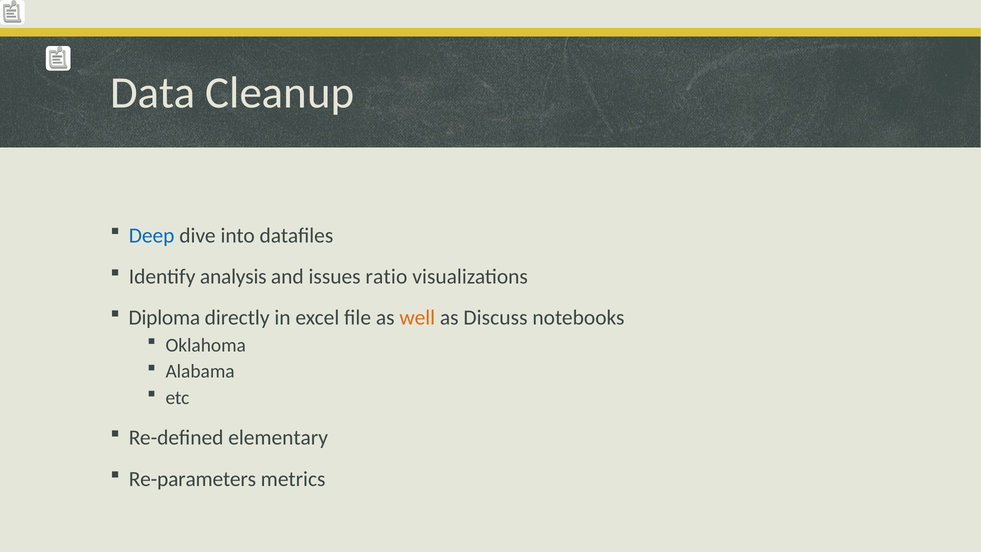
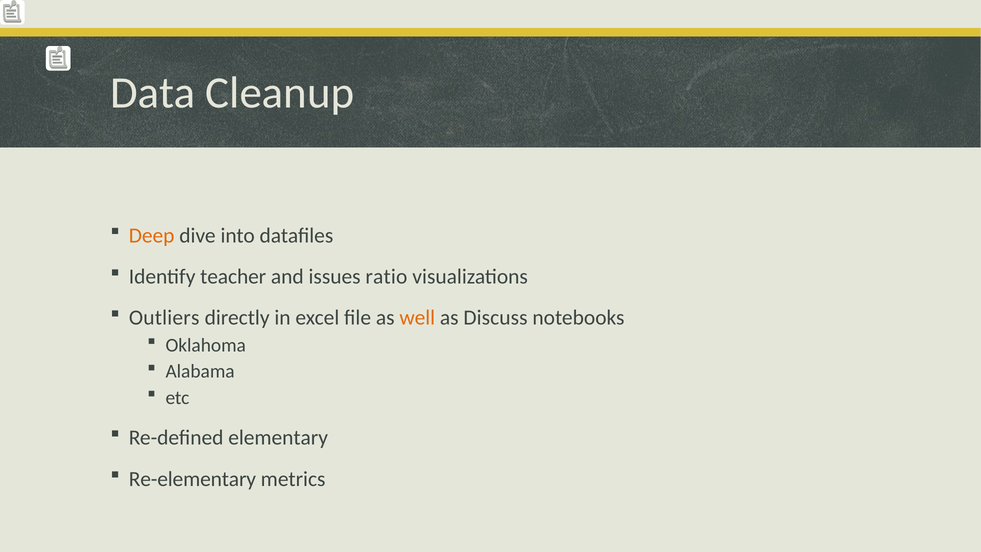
Deep colour: blue -> orange
analysis: analysis -> teacher
Diploma: Diploma -> Outliers
Re-parameters: Re-parameters -> Re-elementary
